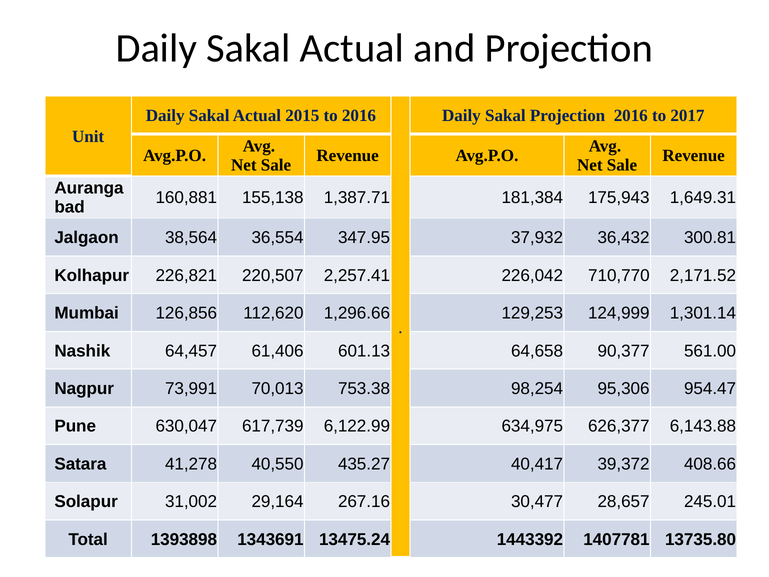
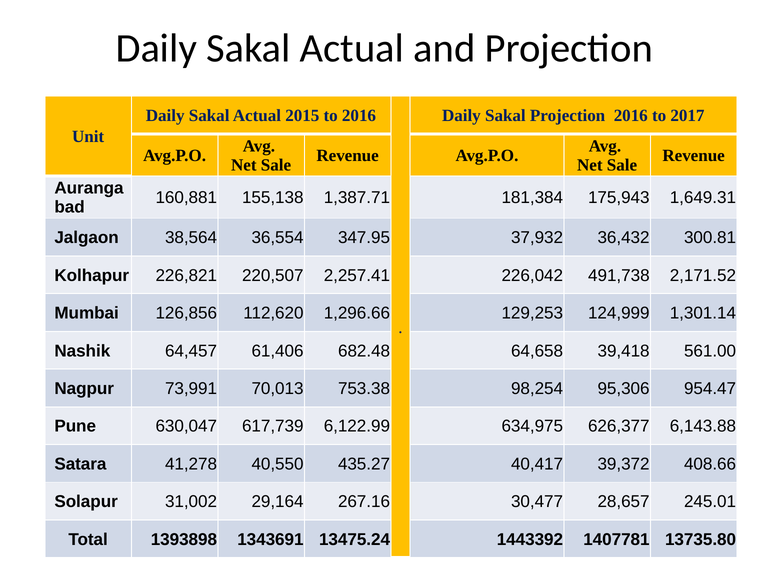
710,770: 710,770 -> 491,738
601.13: 601.13 -> 682.48
90,377: 90,377 -> 39,418
